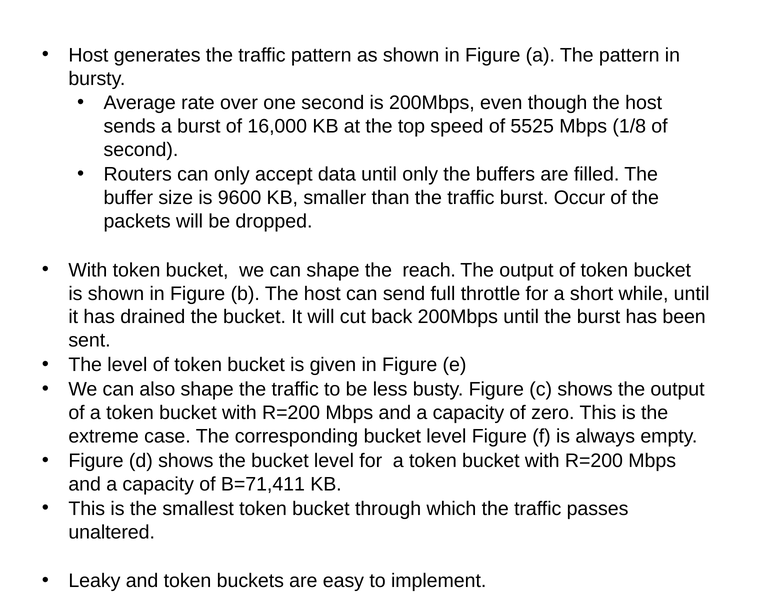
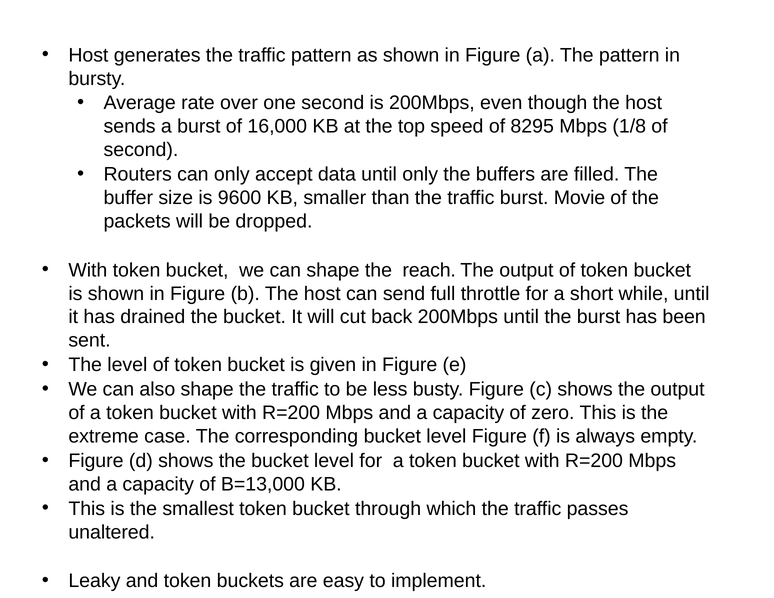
5525: 5525 -> 8295
Occur: Occur -> Movie
B=71,411: B=71,411 -> B=13,000
